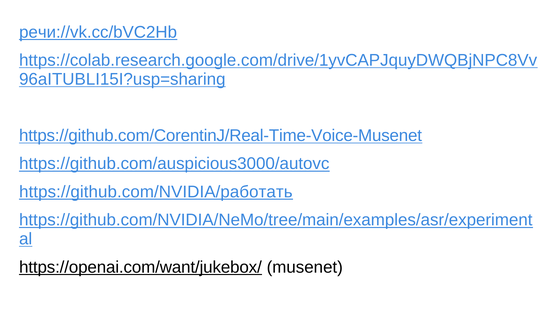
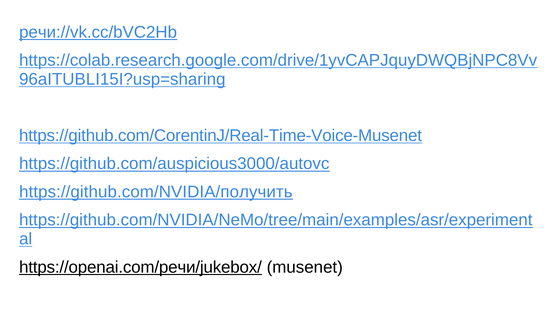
https://github.com/NVIDIA/работать: https://github.com/NVIDIA/работать -> https://github.com/NVIDIA/получить
https://openai.com/want/jukebox/: https://openai.com/want/jukebox/ -> https://openai.com/речи/jukebox/
